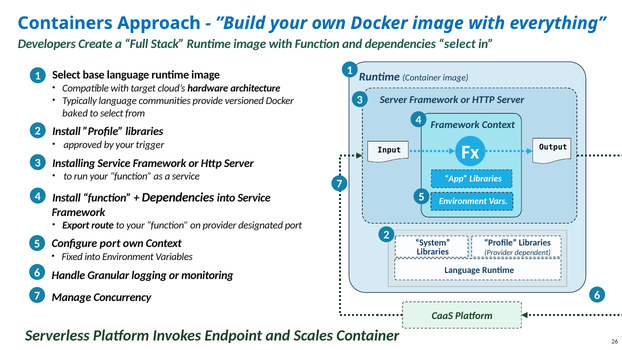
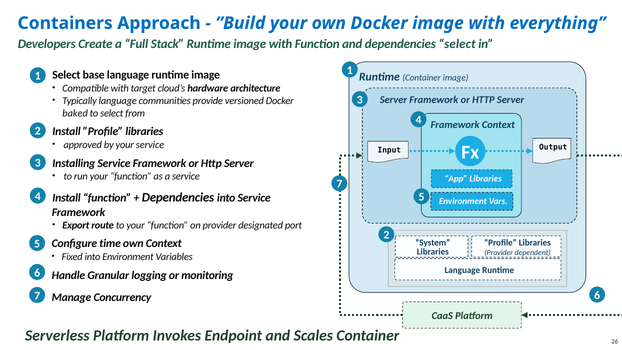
your trigger: trigger -> service
Configure port: port -> time
